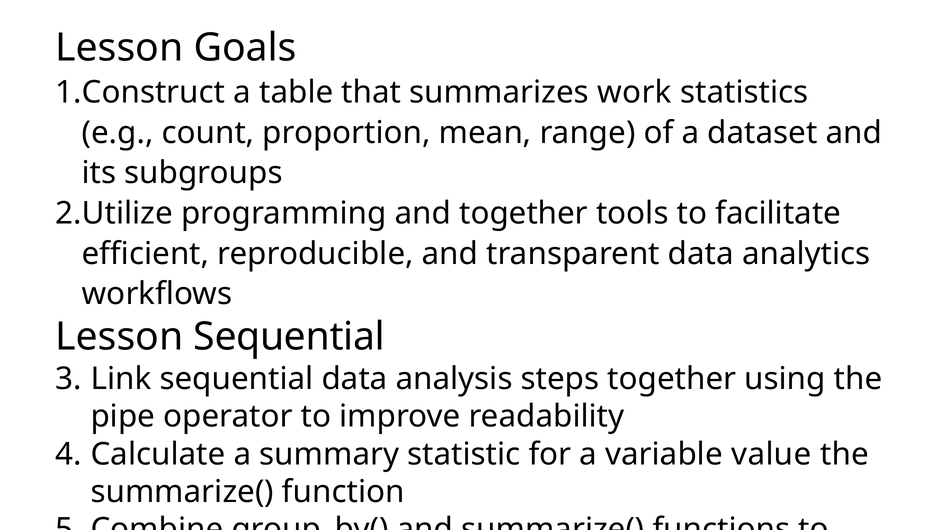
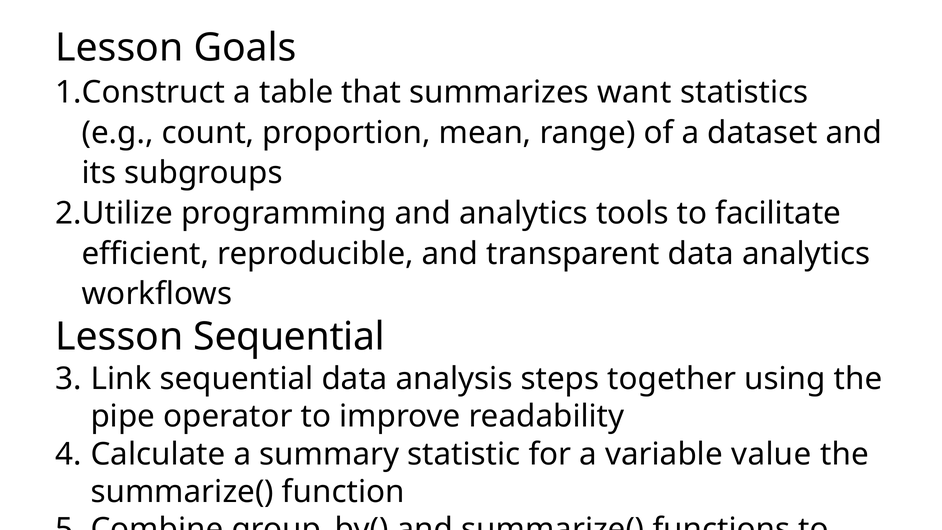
work: work -> want
and together: together -> analytics
